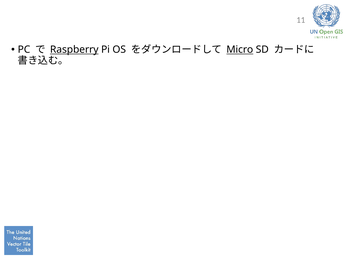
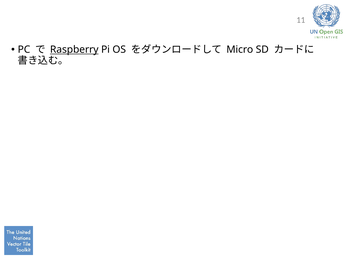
Micro underline: present -> none
